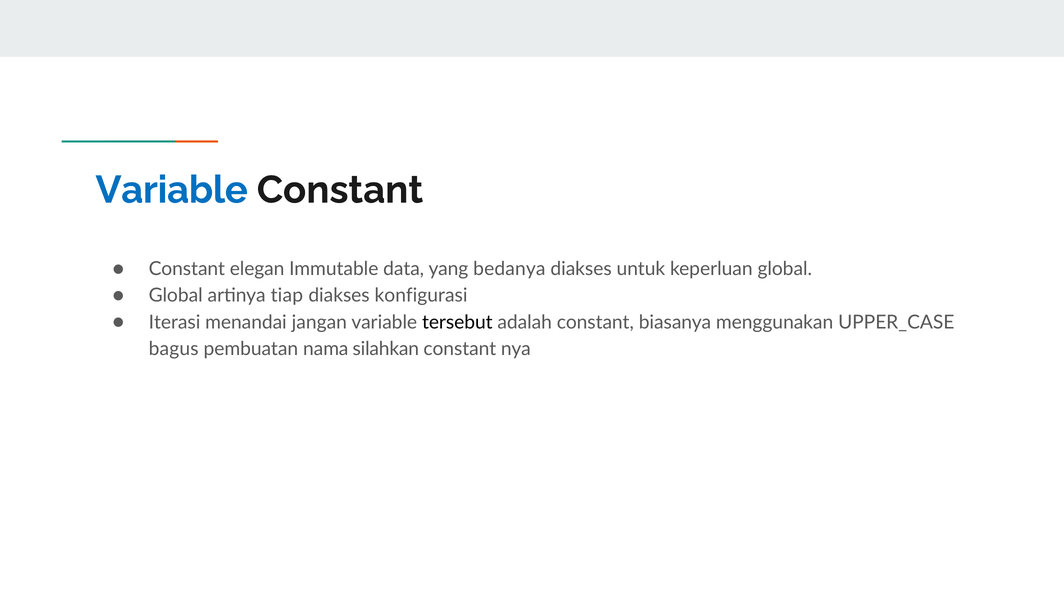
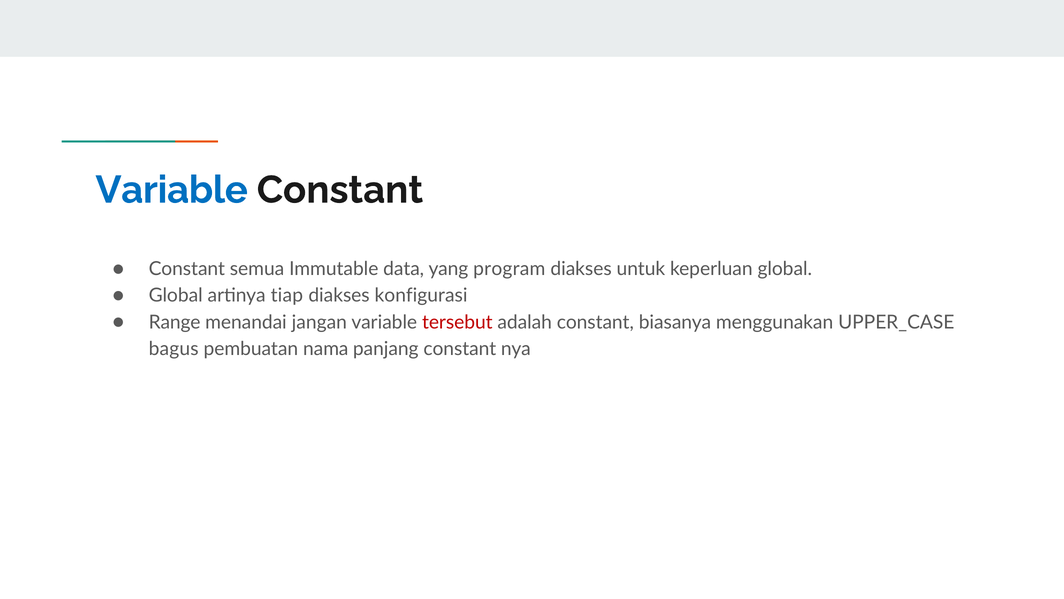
elegan: elegan -> semua
bedanya: bedanya -> program
Iterasi: Iterasi -> Range
tersebut colour: black -> red
silahkan: silahkan -> panjang
